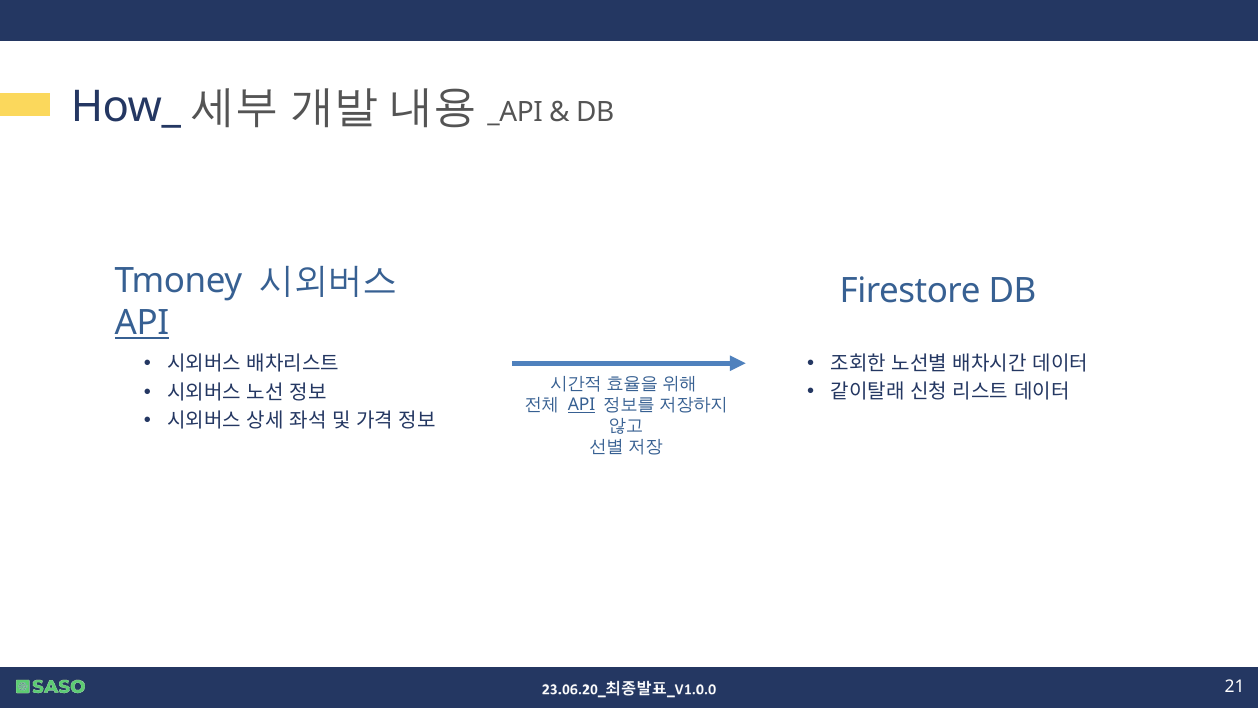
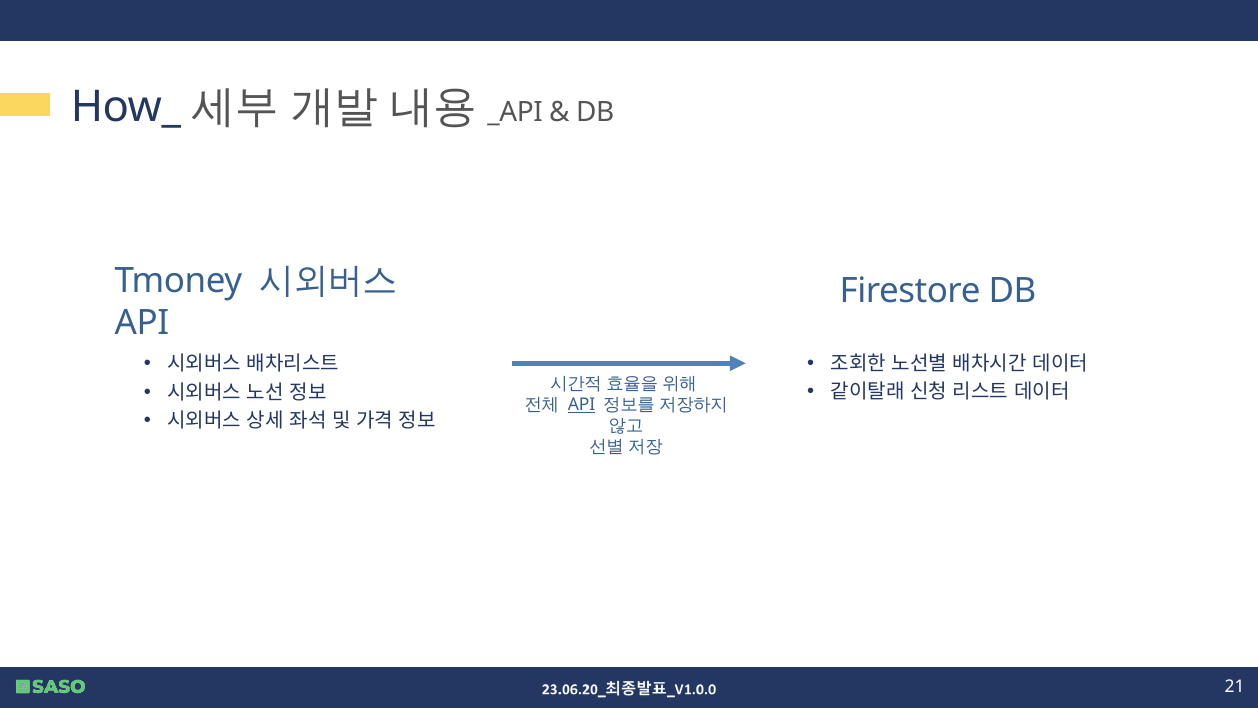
API at (142, 323) underline: present -> none
